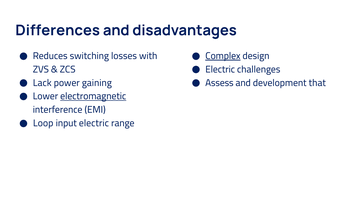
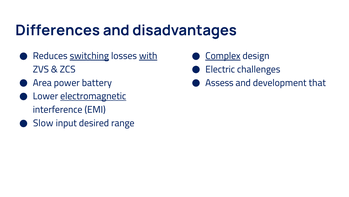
switching underline: none -> present
with underline: none -> present
Lack: Lack -> Area
gaining: gaining -> battery
Loop: Loop -> Slow
input electric: electric -> desired
